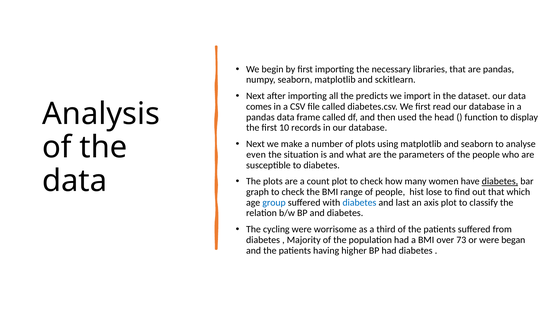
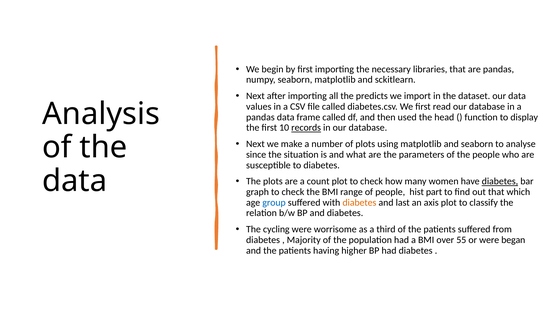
comes: comes -> values
records underline: none -> present
even: even -> since
lose: lose -> part
diabetes at (359, 203) colour: blue -> orange
73: 73 -> 55
